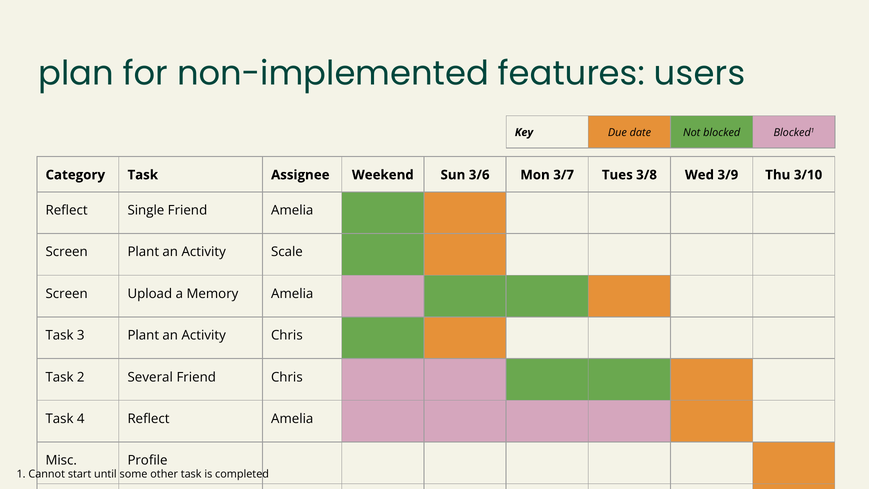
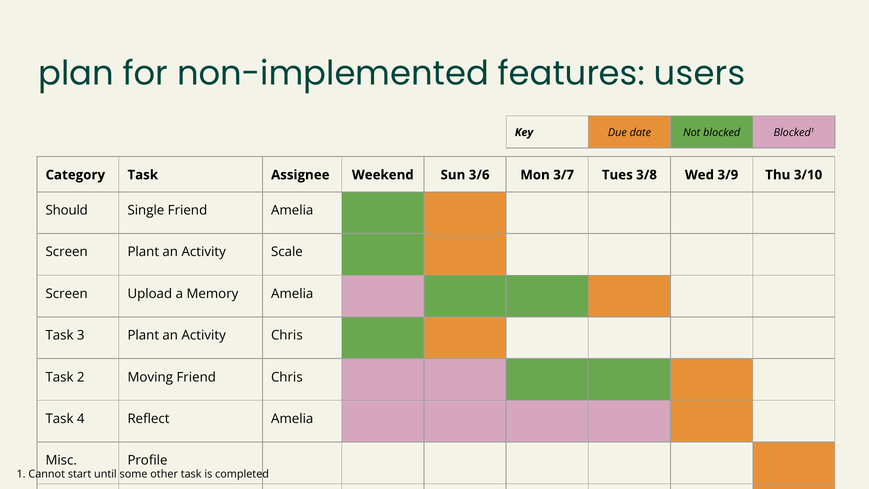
Reflect at (67, 210): Reflect -> Should
Several: Several -> Moving
